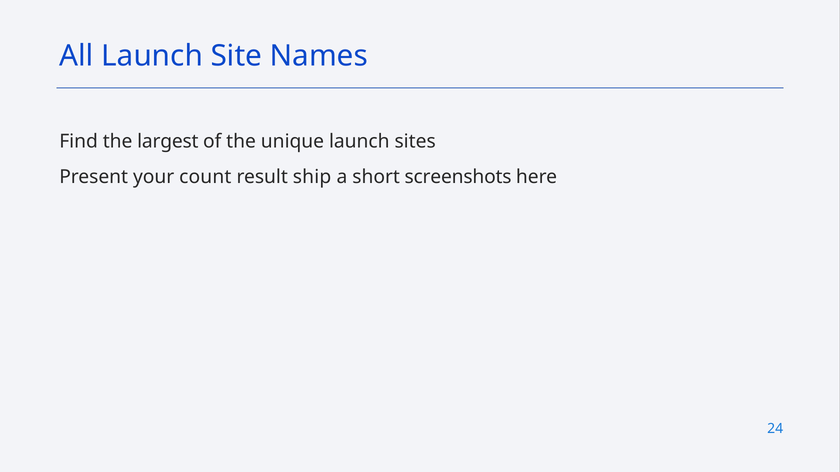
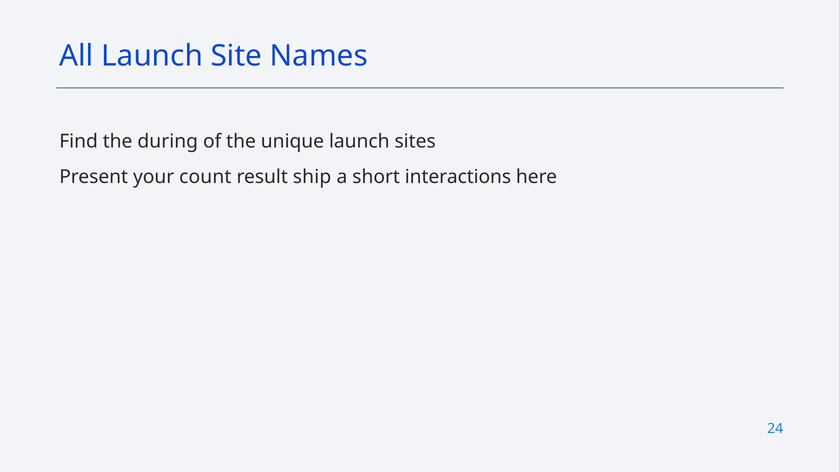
largest: largest -> during
screenshots: screenshots -> interactions
